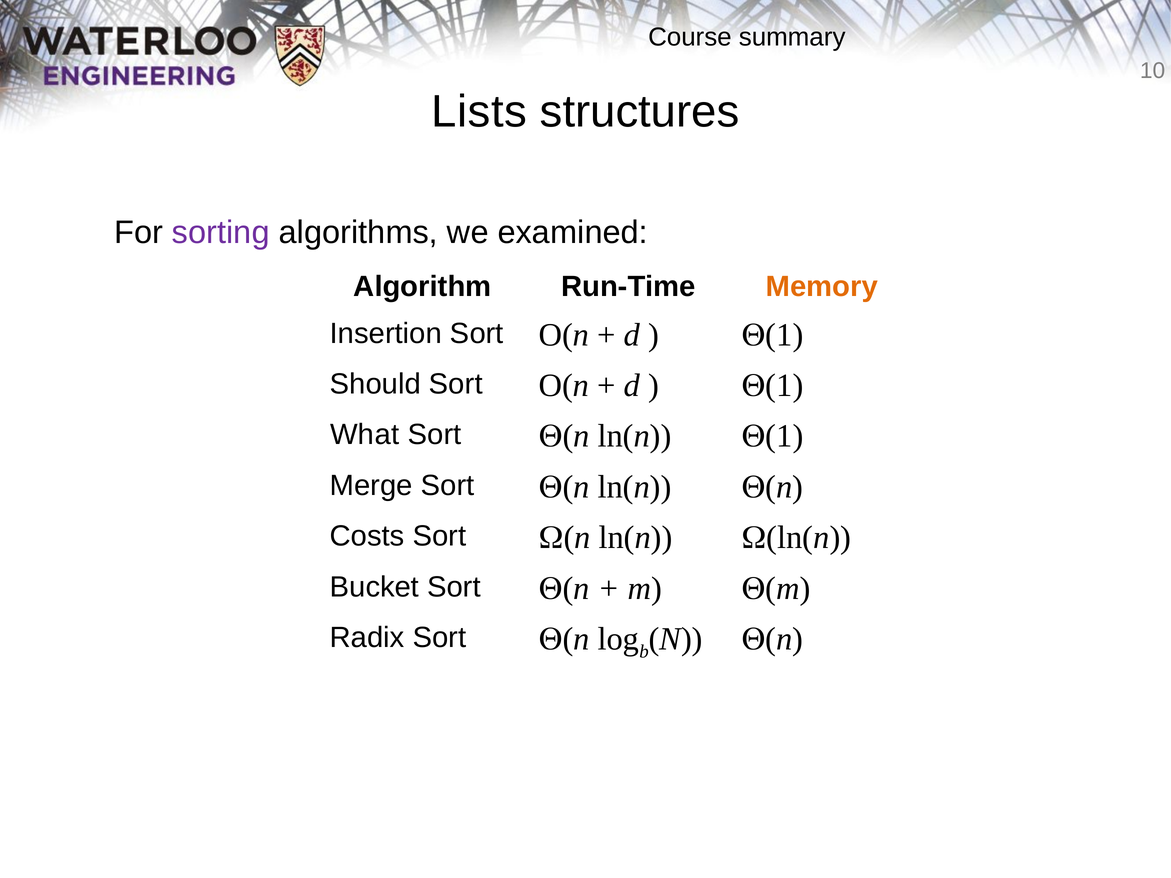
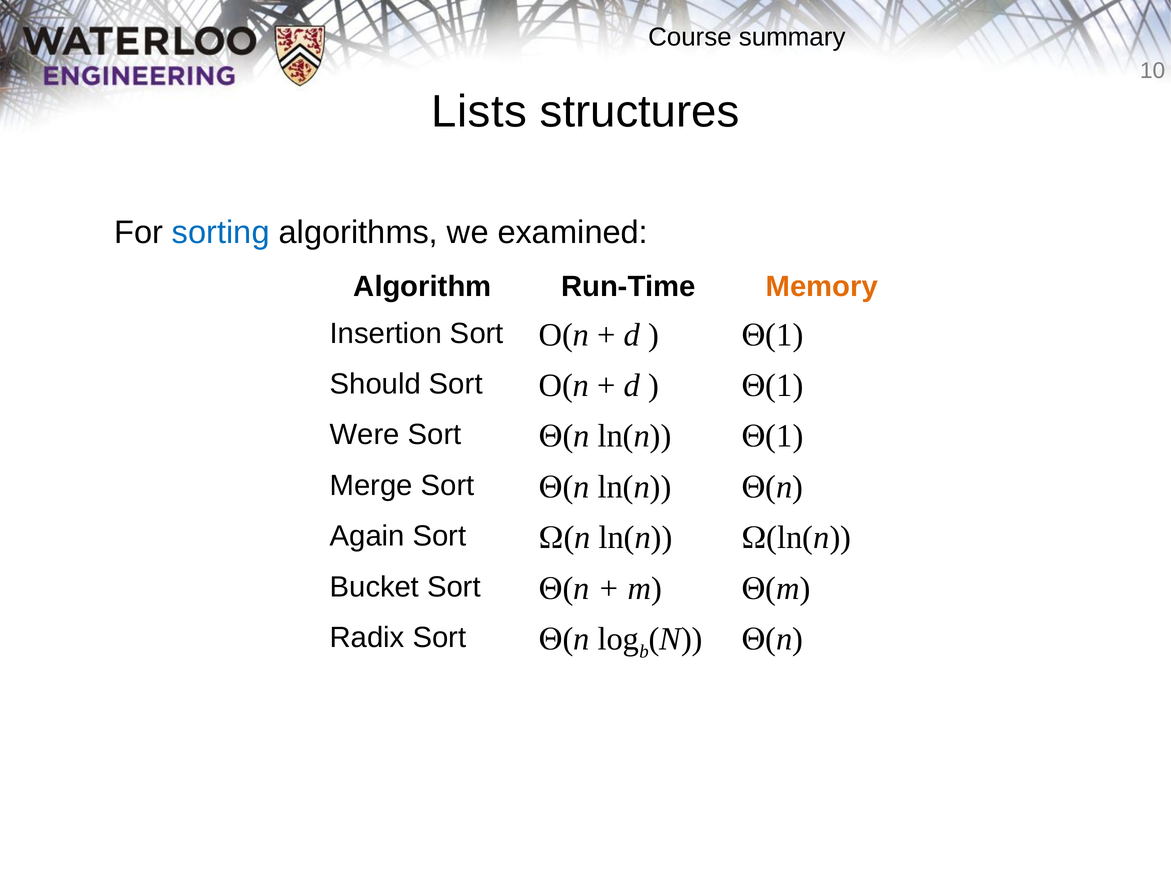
sorting colour: purple -> blue
What: What -> Were
Costs: Costs -> Again
